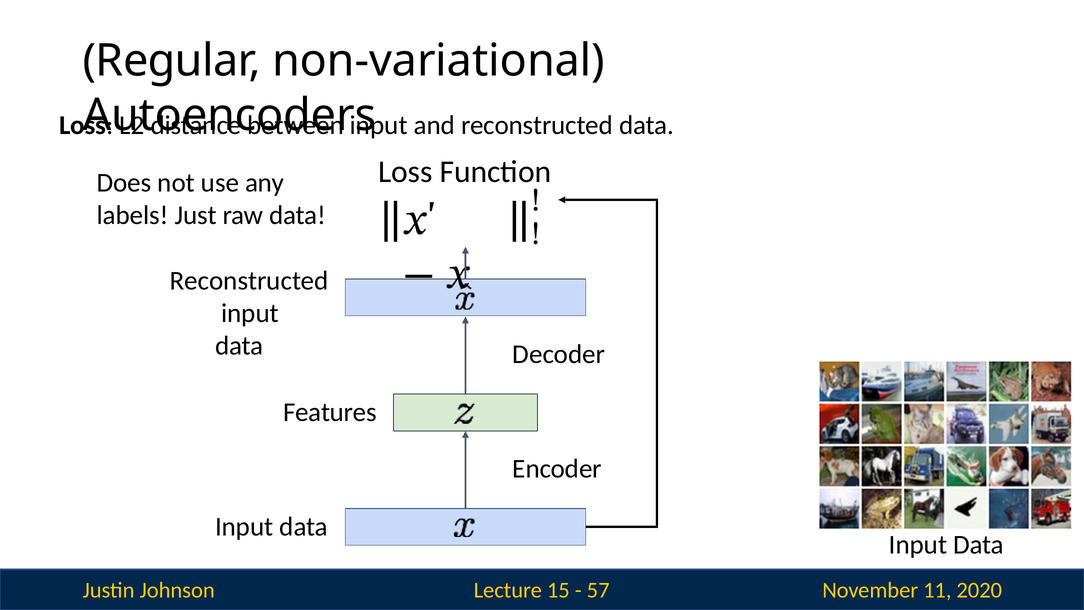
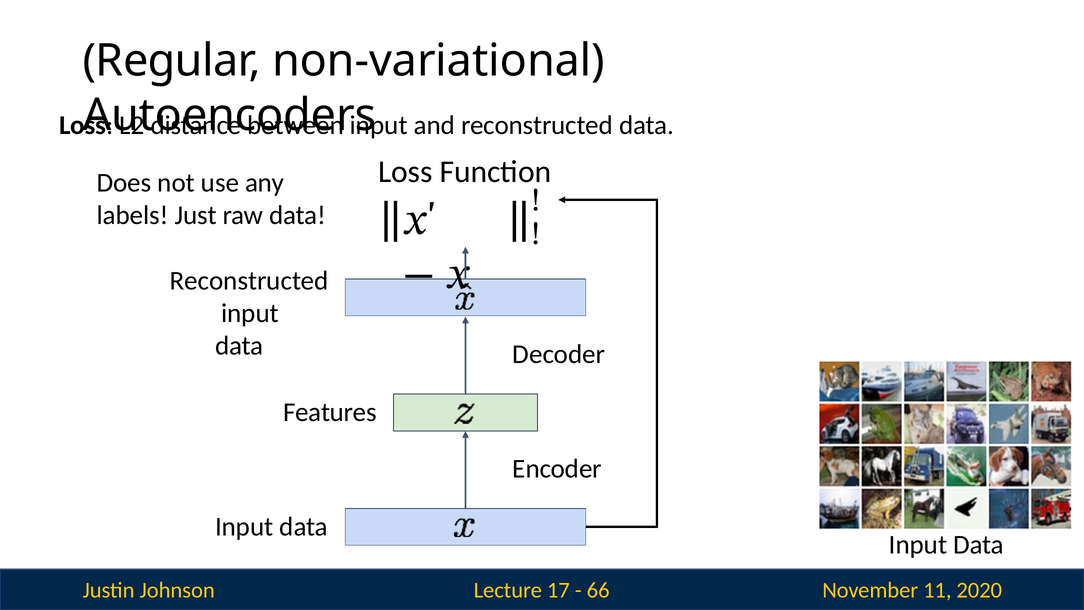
15: 15 -> 17
57: 57 -> 66
